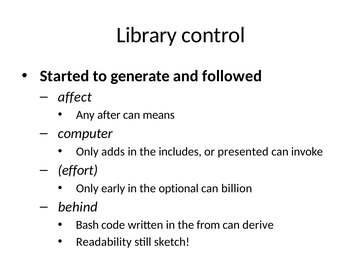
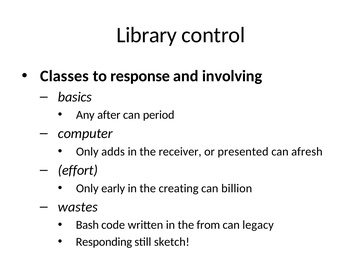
Started: Started -> Classes
generate: generate -> response
followed: followed -> involving
affect: affect -> basics
means: means -> period
includes: includes -> receiver
invoke: invoke -> afresh
optional: optional -> creating
behind: behind -> wastes
derive: derive -> legacy
Readability: Readability -> Responding
